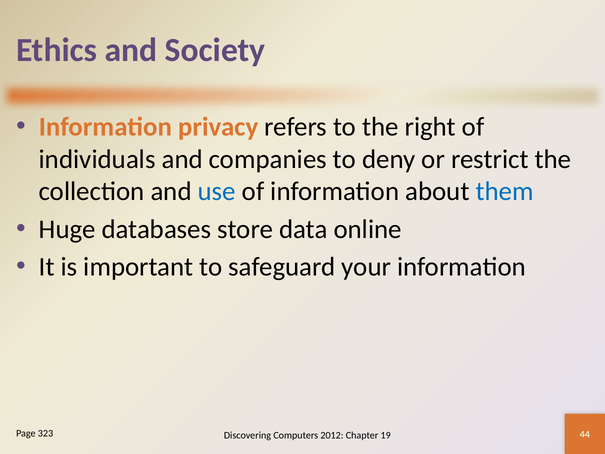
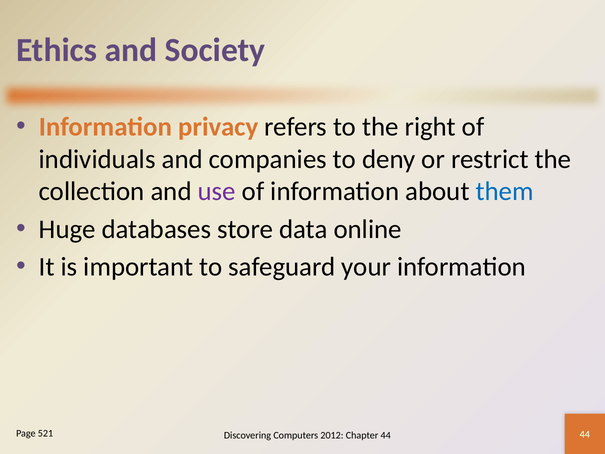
use colour: blue -> purple
323: 323 -> 521
Chapter 19: 19 -> 44
